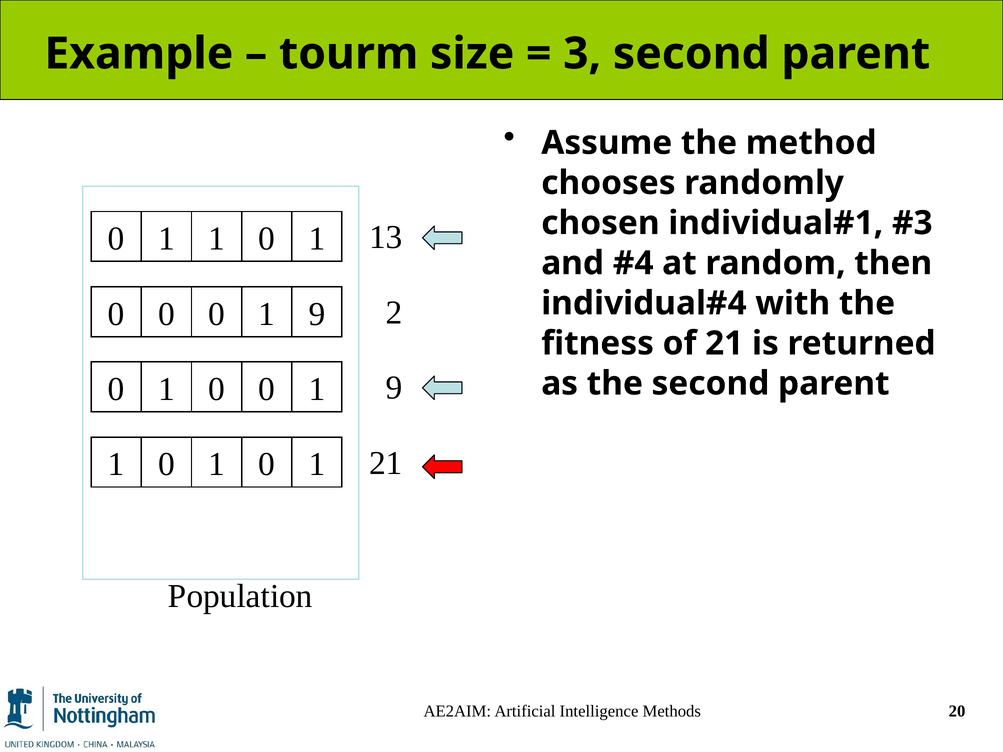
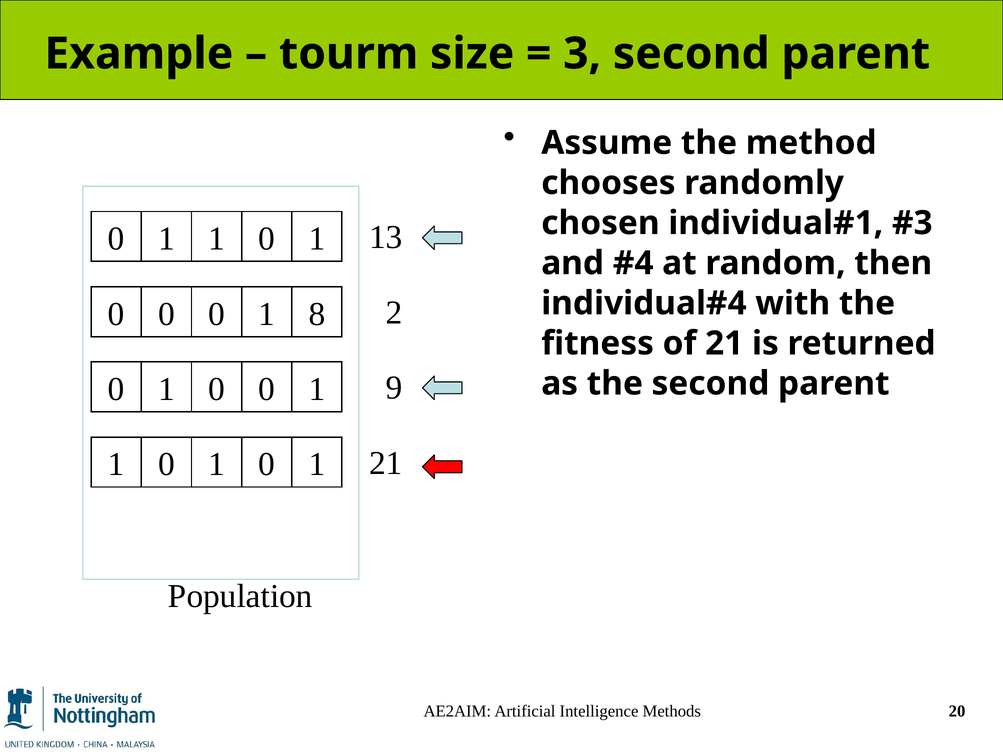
1 9: 9 -> 8
